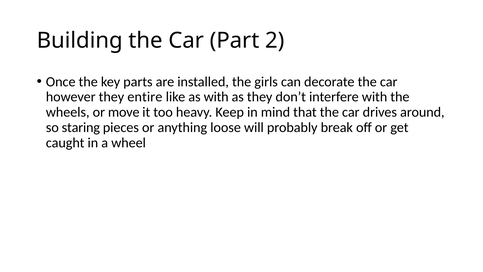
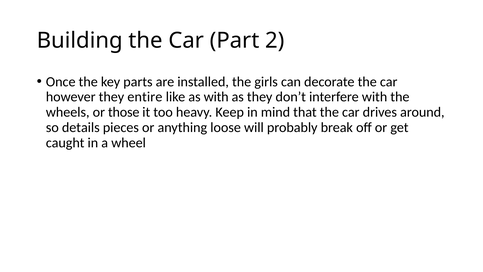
move: move -> those
staring: staring -> details
